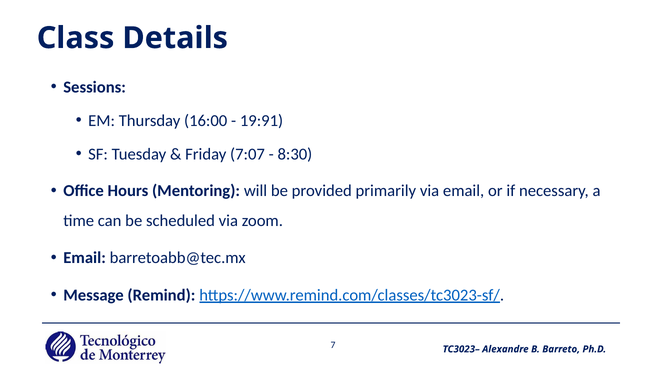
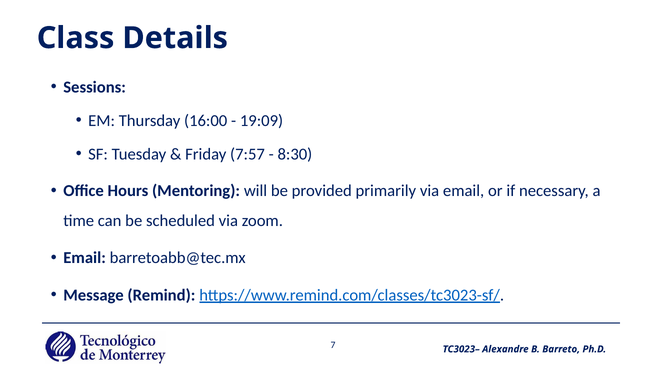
19:91: 19:91 -> 19:09
7:07: 7:07 -> 7:57
